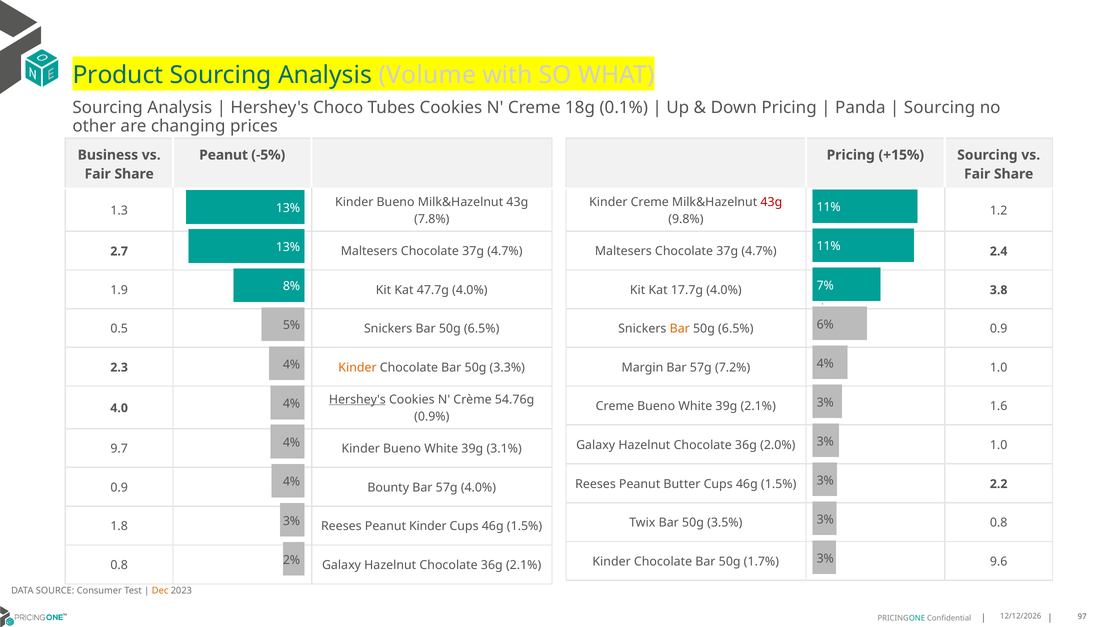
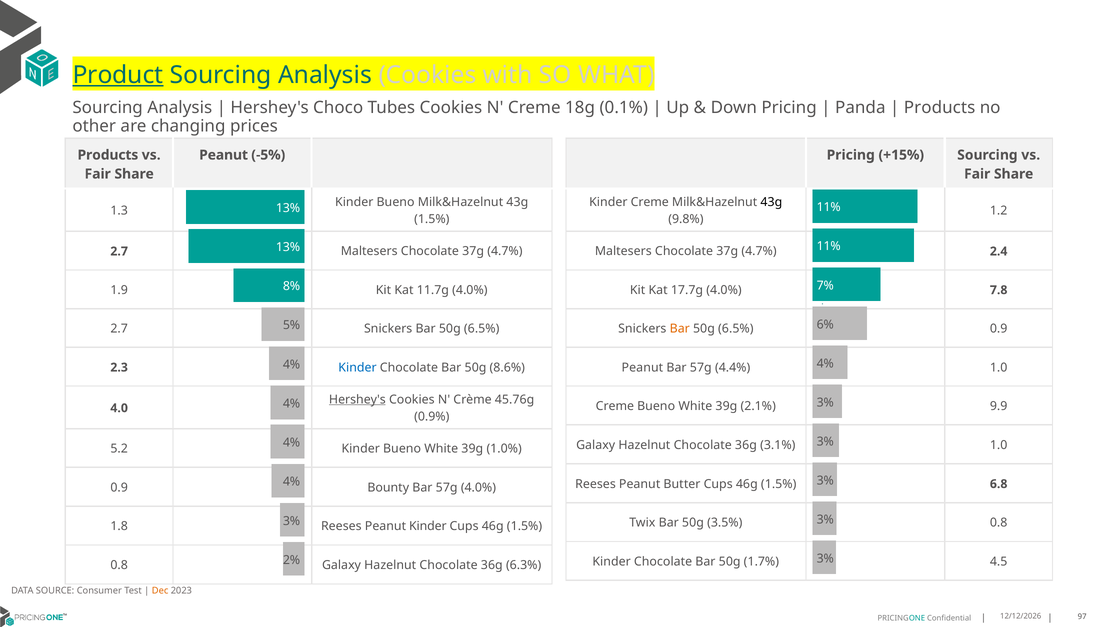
Product underline: none -> present
Analysis Volume: Volume -> Cookies
Sourcing at (940, 108): Sourcing -> Products
Business at (108, 155): Business -> Products
43g at (771, 202) colour: red -> black
7.8% at (432, 219): 7.8% -> 1.5%
47.7g: 47.7g -> 11.7g
3.8: 3.8 -> 7.8
0.5 at (119, 329): 0.5 -> 2.7
Margin at (642, 367): Margin -> Peanut
7.2%: 7.2% -> 4.4%
Kinder at (358, 367) colour: orange -> blue
3.3%: 3.3% -> 8.6%
54.76g: 54.76g -> 45.76g
1.6: 1.6 -> 9.9
2.0%: 2.0% -> 3.1%
9.7: 9.7 -> 5.2
3.1%: 3.1% -> 1.0%
2.2: 2.2 -> 6.8
9.6: 9.6 -> 4.5
36g 2.1%: 2.1% -> 6.3%
